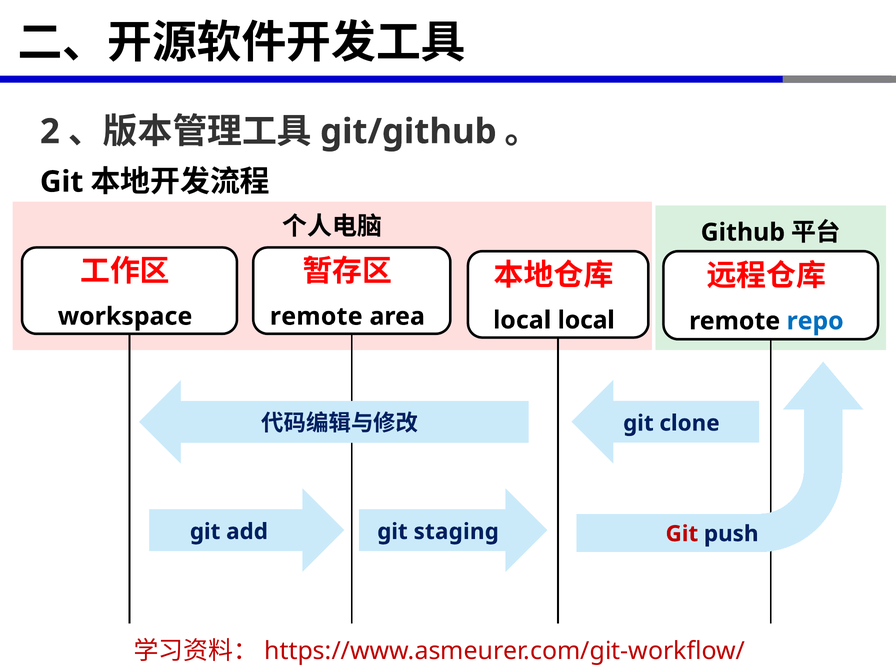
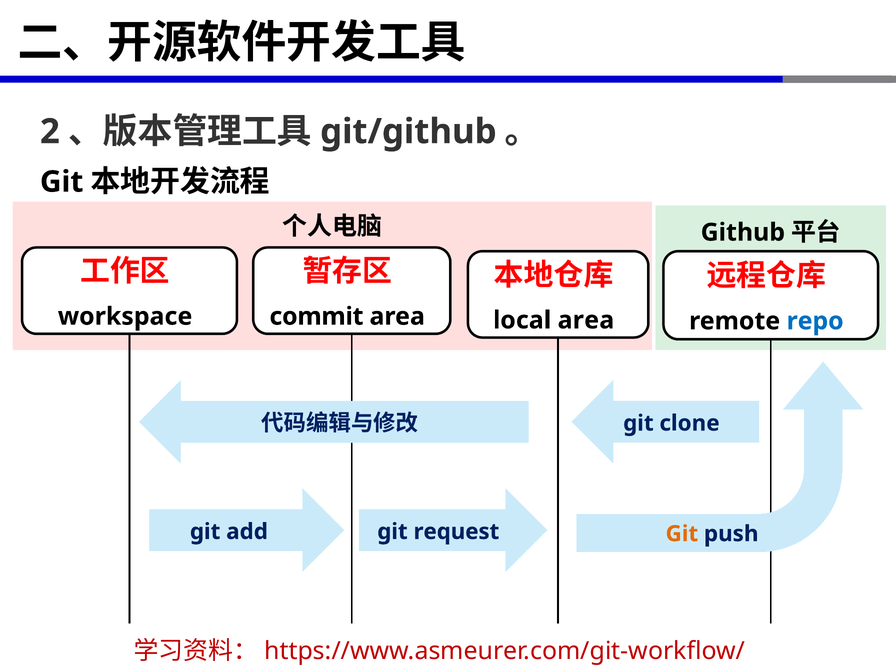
remote at (316, 316): remote -> commit
local local: local -> area
staging: staging -> request
Git at (682, 534) colour: red -> orange
